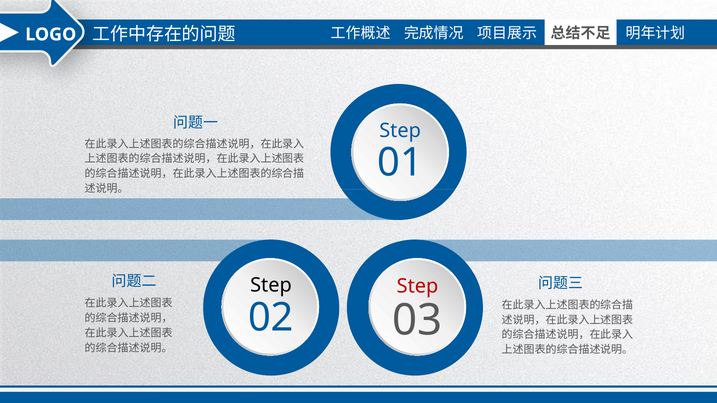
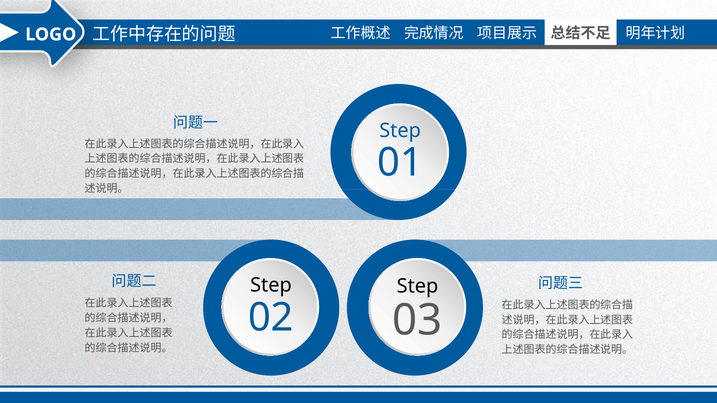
Step at (418, 286) colour: red -> black
